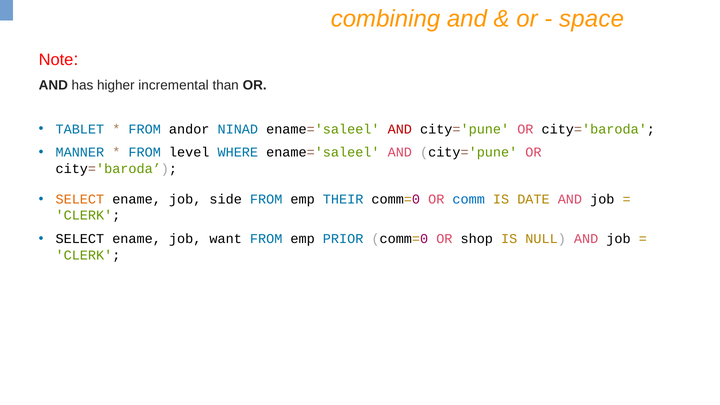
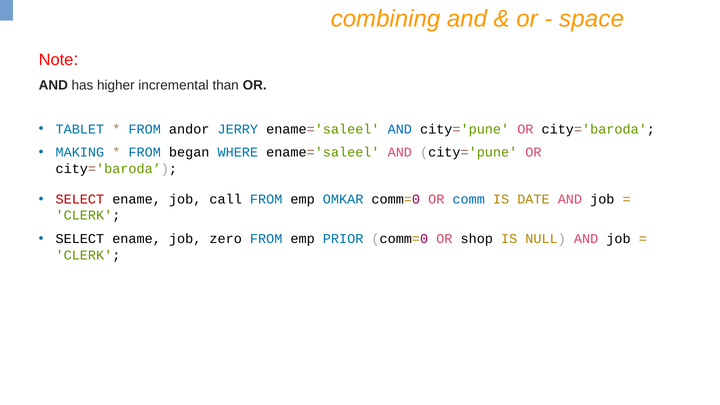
NINAD: NINAD -> JERRY
AND at (400, 129) colour: red -> blue
MANNER: MANNER -> MAKING
level: level -> began
SELECT at (80, 199) colour: orange -> red
side: side -> call
THEIR: THEIR -> OMKAR
want: want -> zero
